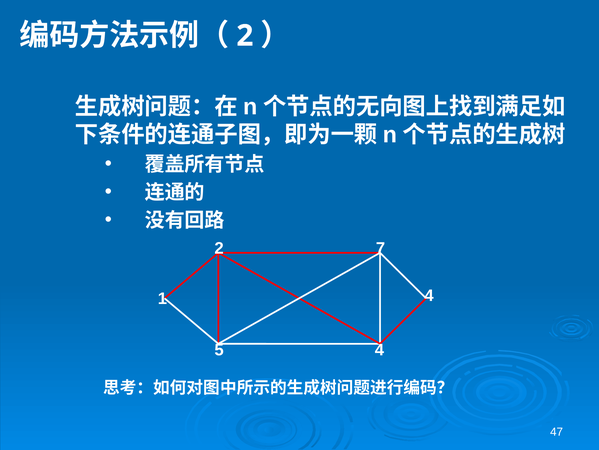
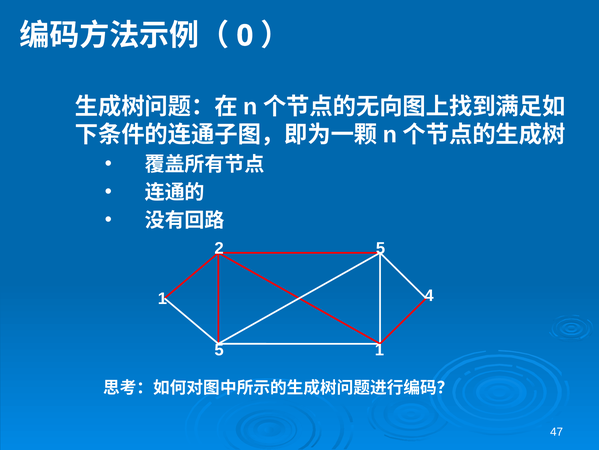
2 at (245, 36): 2 -> 0
2 7: 7 -> 5
5 4: 4 -> 1
